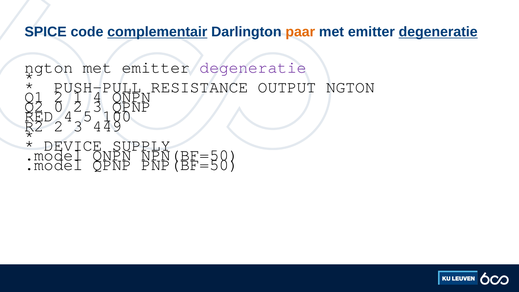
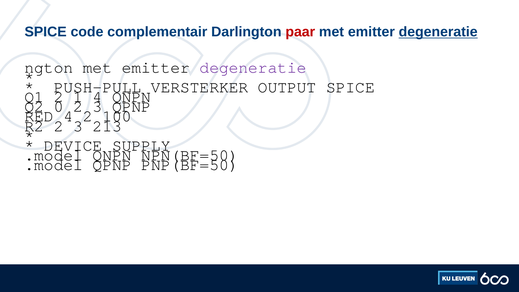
complementair underline: present -> none
paar colour: orange -> red
RESISTANCE: RESISTANCE -> VERSTERKER
OUTPUT NGTON: NGTON -> SPICE
4 5: 5 -> 2
449: 449 -> 213
